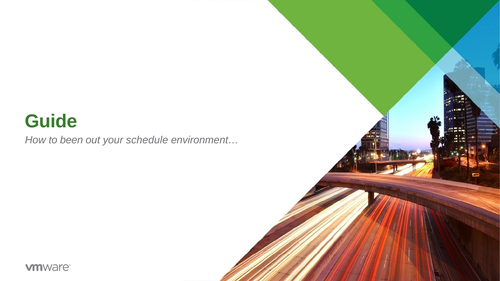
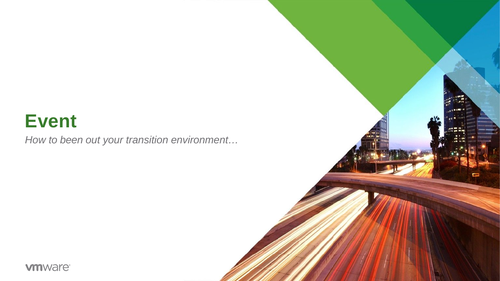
Guide: Guide -> Event
schedule: schedule -> transition
